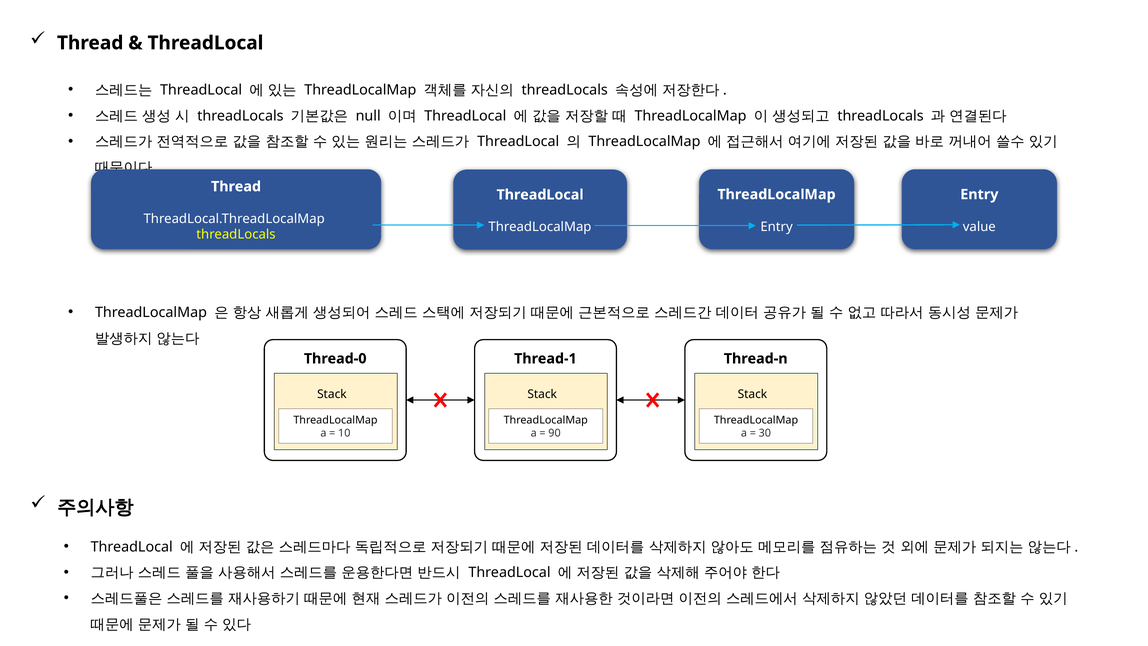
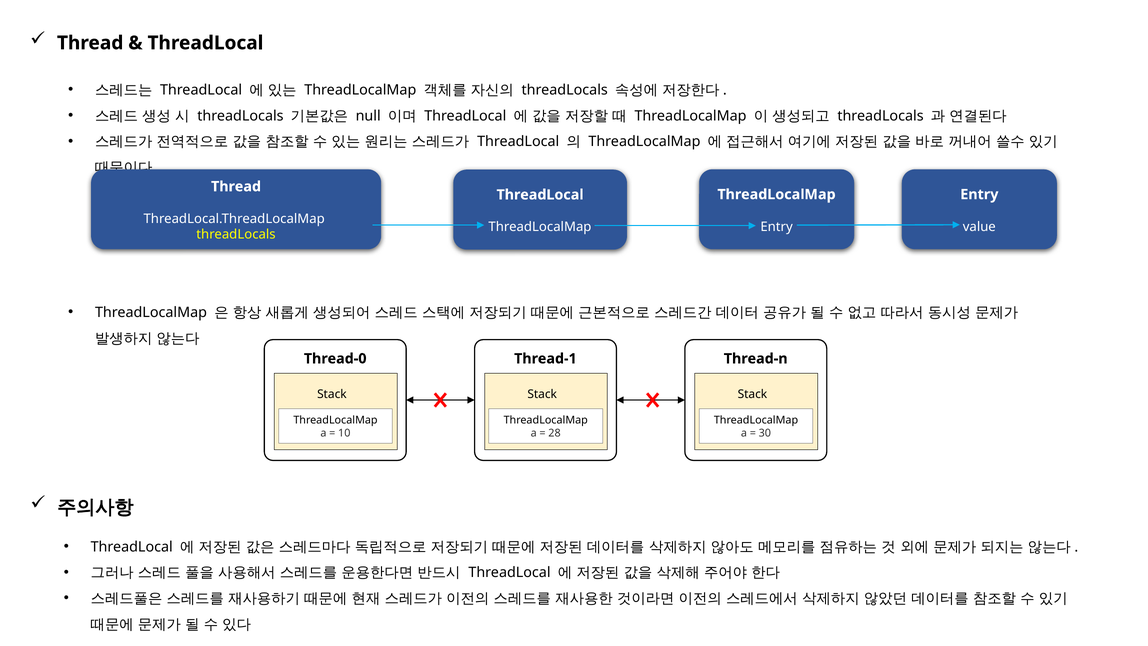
90: 90 -> 28
